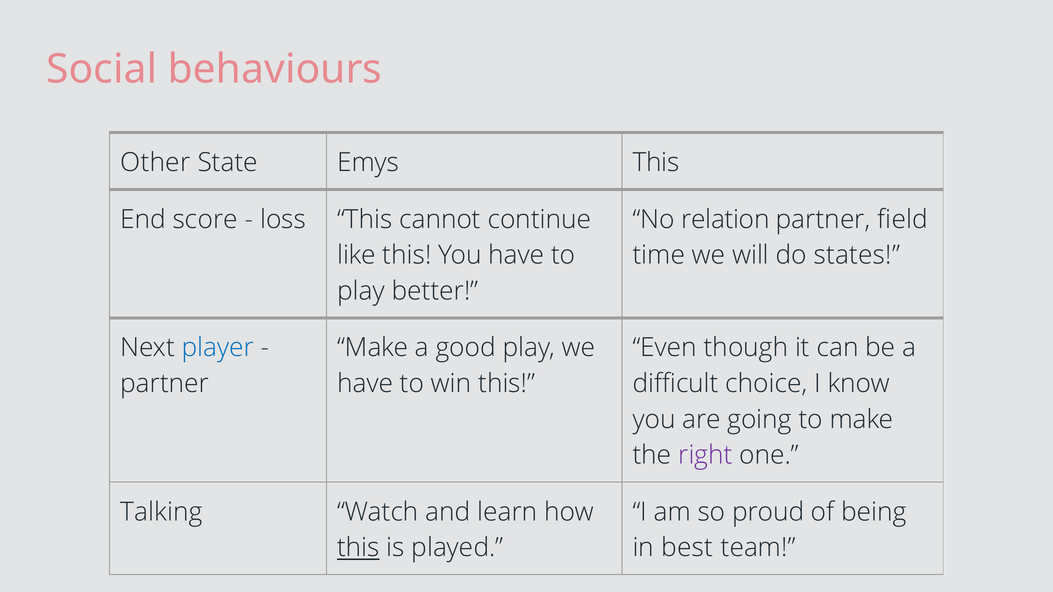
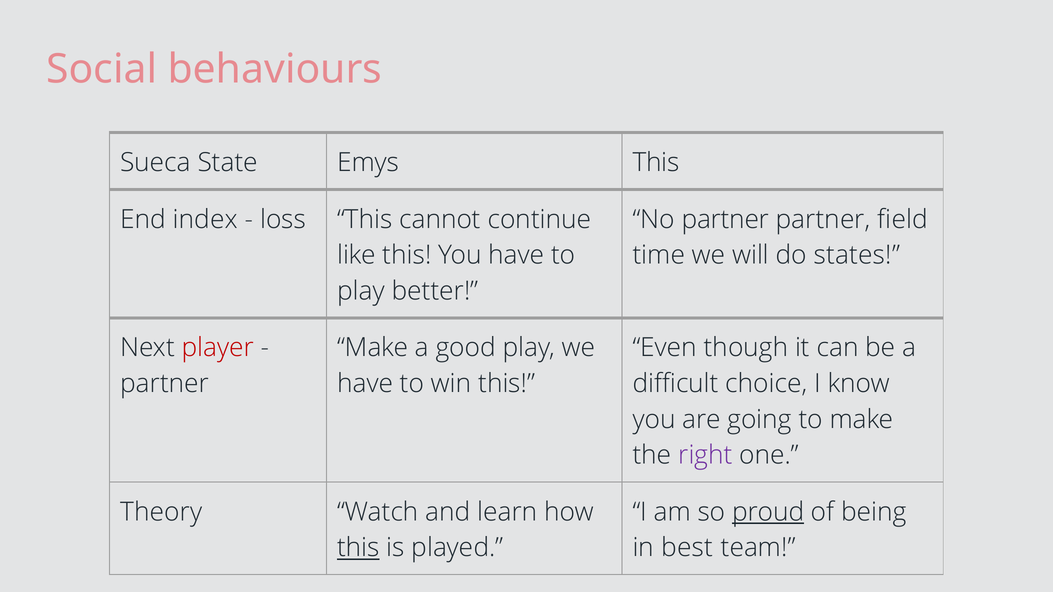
Other: Other -> Sueca
score: score -> index
No relation: relation -> partner
player colour: blue -> red
Talking: Talking -> Theory
proud underline: none -> present
